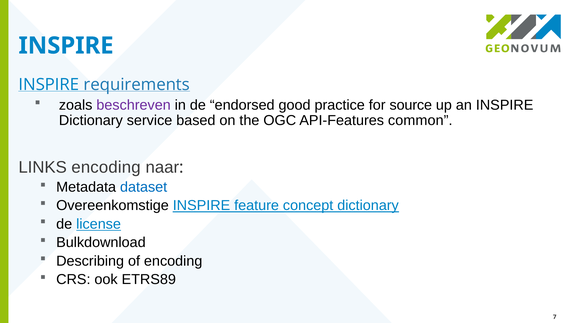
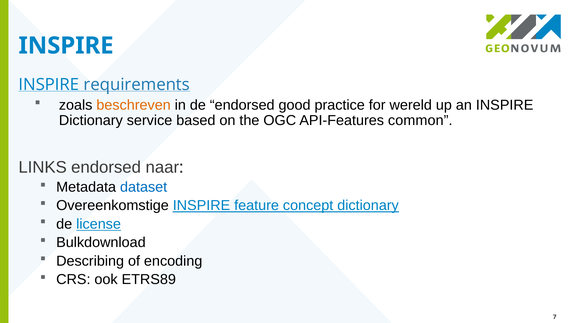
beschreven colour: purple -> orange
source: source -> wereld
LINKS encoding: encoding -> endorsed
